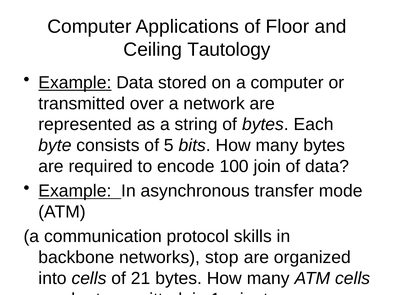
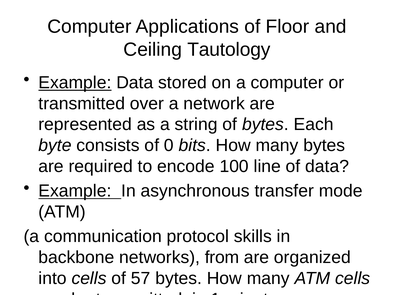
5: 5 -> 0
join: join -> line
stop: stop -> from
21: 21 -> 57
